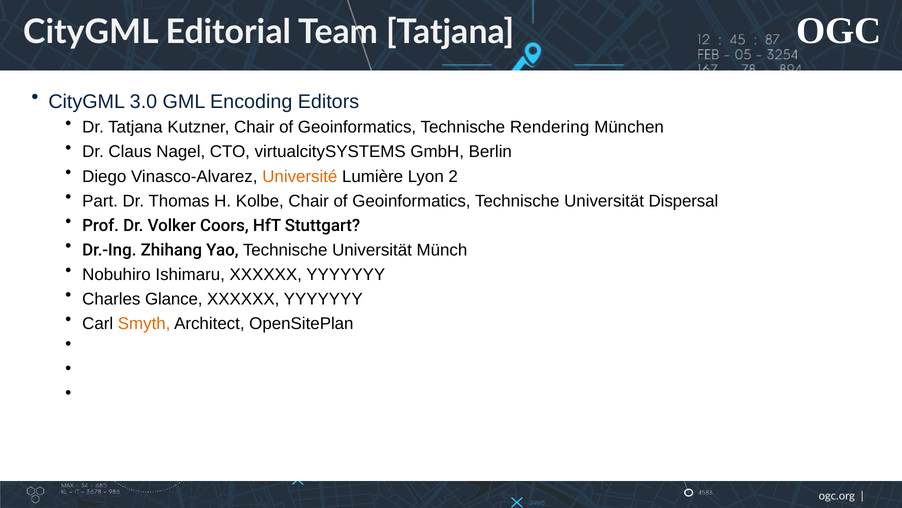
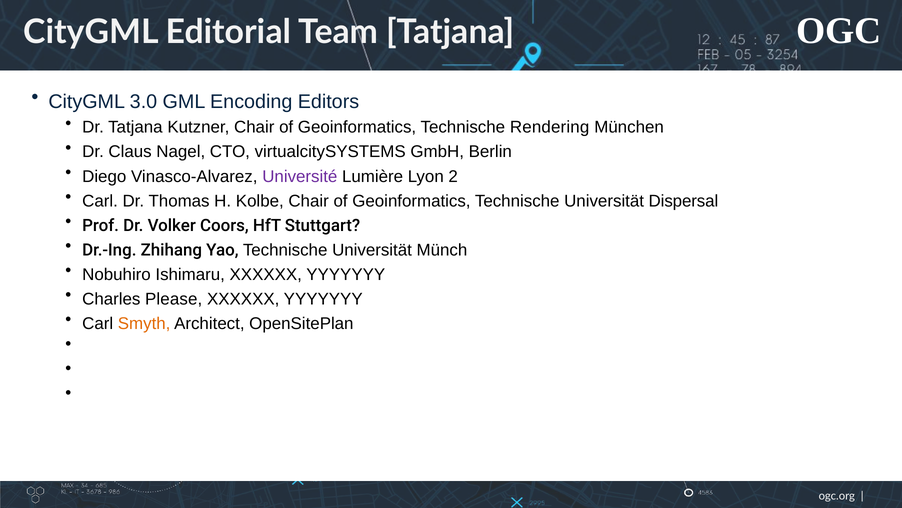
Université colour: orange -> purple
Part at (100, 201): Part -> Carl
Glance: Glance -> Please
